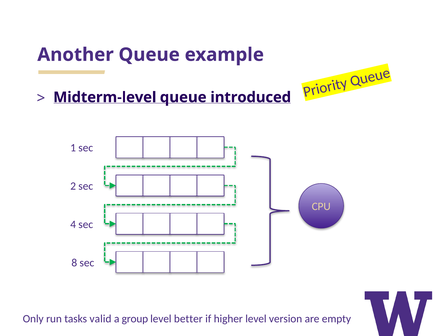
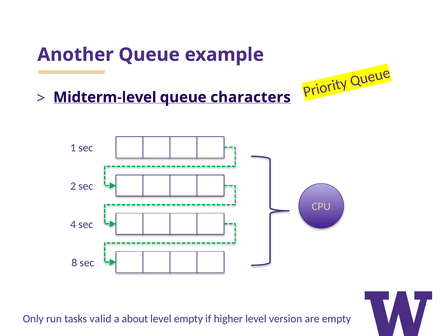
introduced: introduced -> characters
group: group -> about
level better: better -> empty
